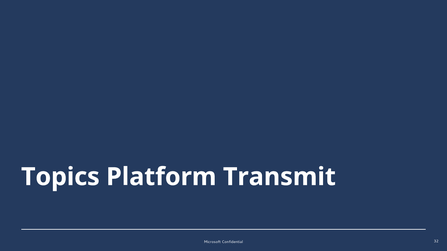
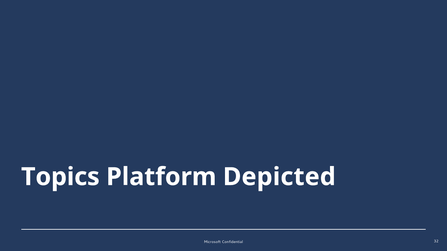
Transmit: Transmit -> Depicted
